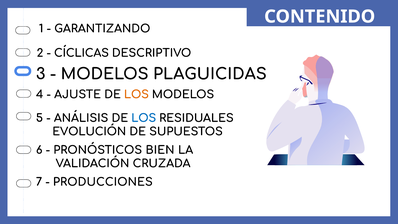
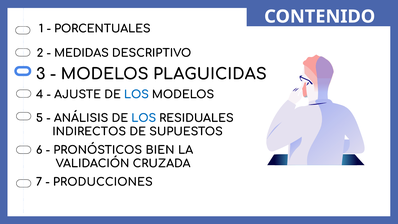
GARANTIZANDO: GARANTIZANDO -> PORCENTUALES
CÍCLICAS: CÍCLICAS -> MEDIDAS
LOS at (136, 94) colour: orange -> blue
EVOLUCIÓN: EVOLUCIÓN -> INDIRECTOS
